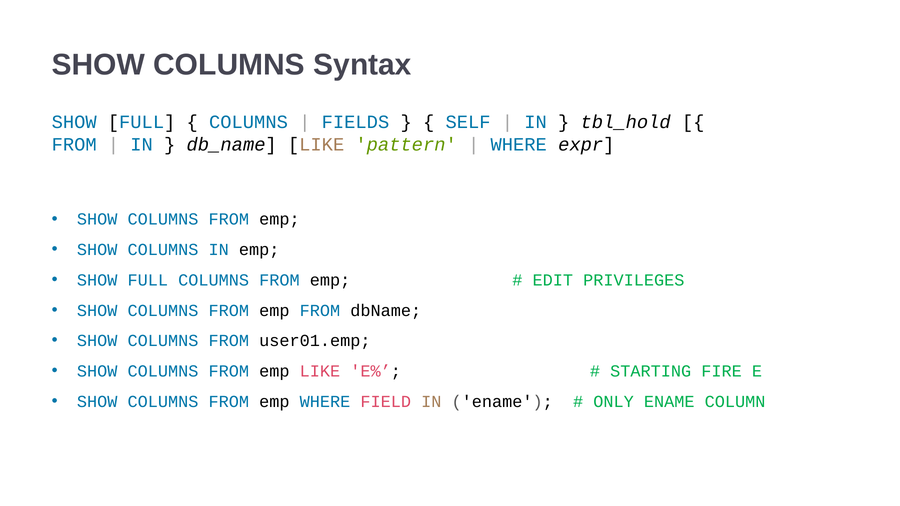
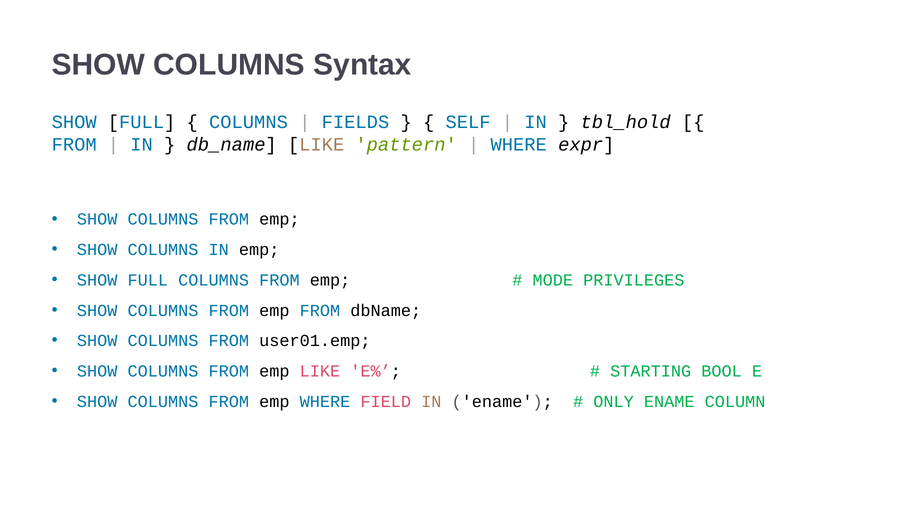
EDIT: EDIT -> MODE
FIRE: FIRE -> BOOL
